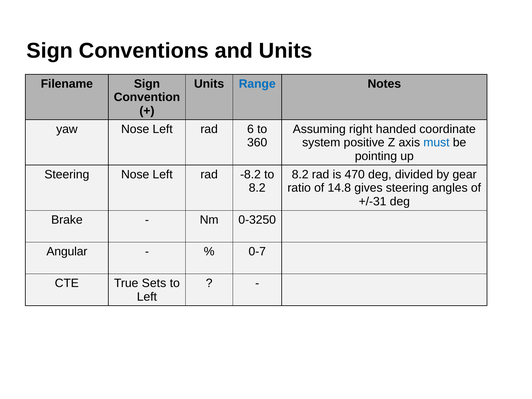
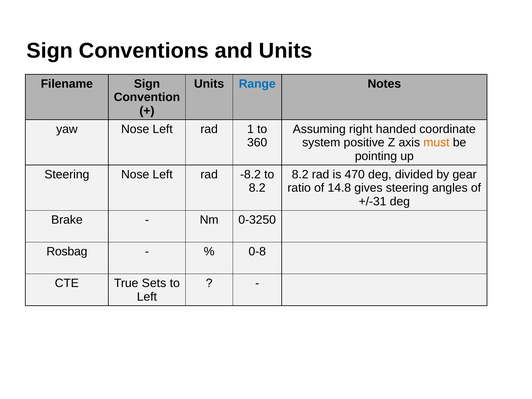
6: 6 -> 1
must colour: blue -> orange
Angular: Angular -> Rosbag
0-7: 0-7 -> 0-8
